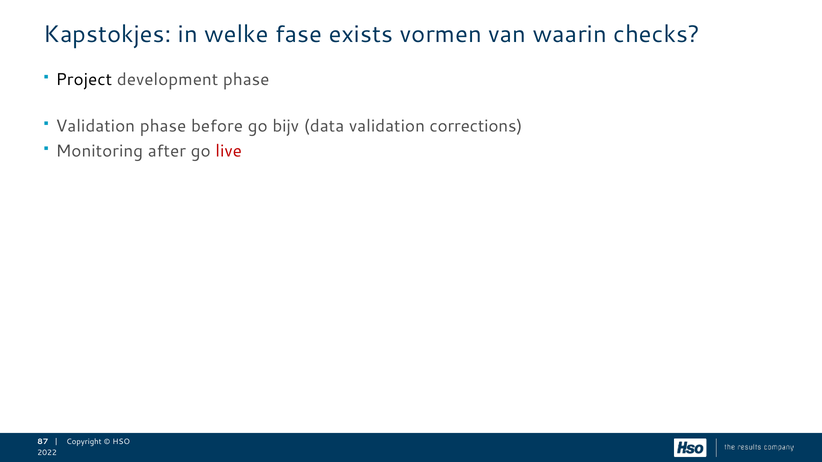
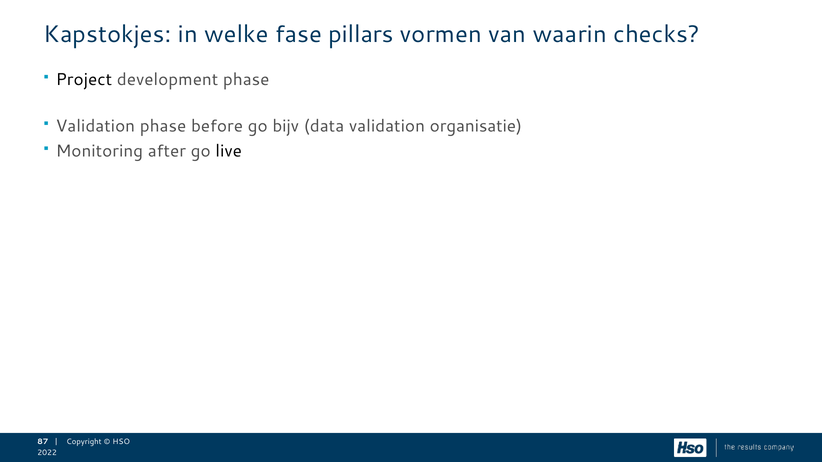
exists: exists -> pillars
corrections: corrections -> organisatie
live colour: red -> black
